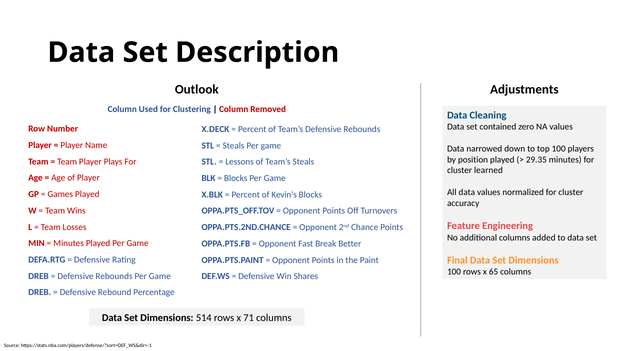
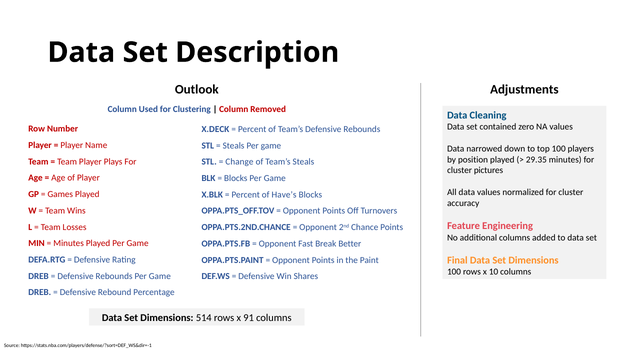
Lessons: Lessons -> Change
learned: learned -> pictures
Kevin’s: Kevin’s -> Have’s
65: 65 -> 10
71: 71 -> 91
